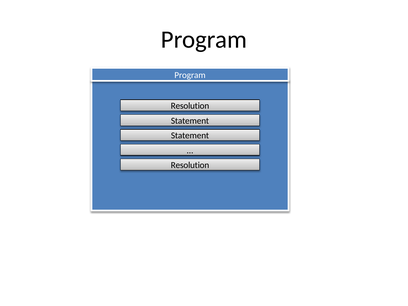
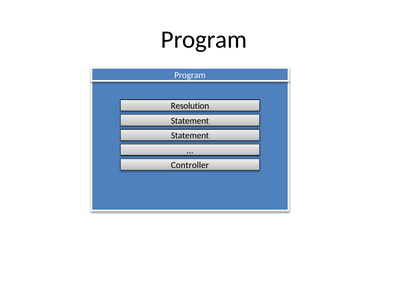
Resolution at (190, 165): Resolution -> Controller
